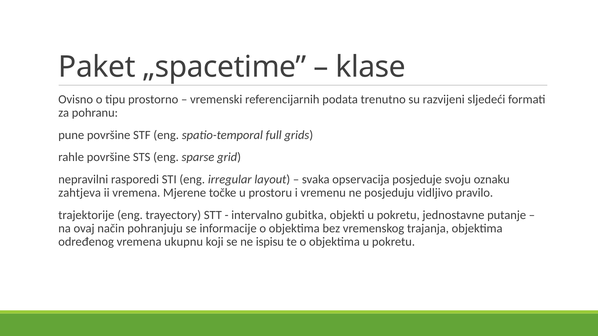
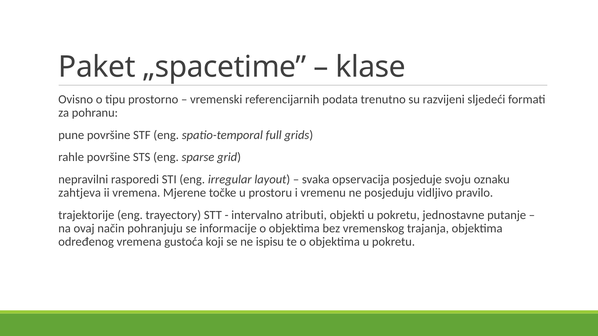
gubitka: gubitka -> atributi
ukupnu: ukupnu -> gustoća
